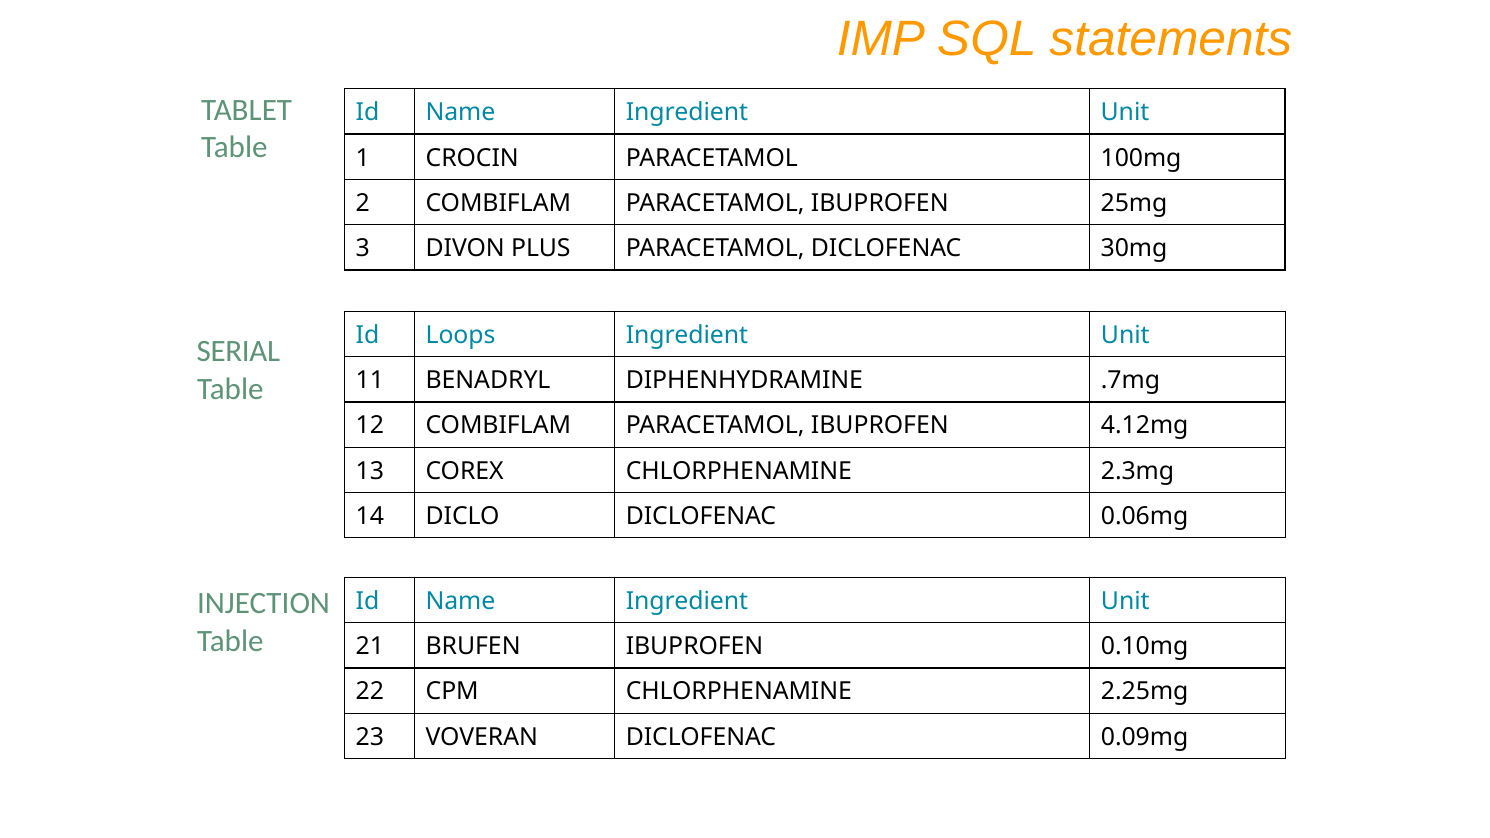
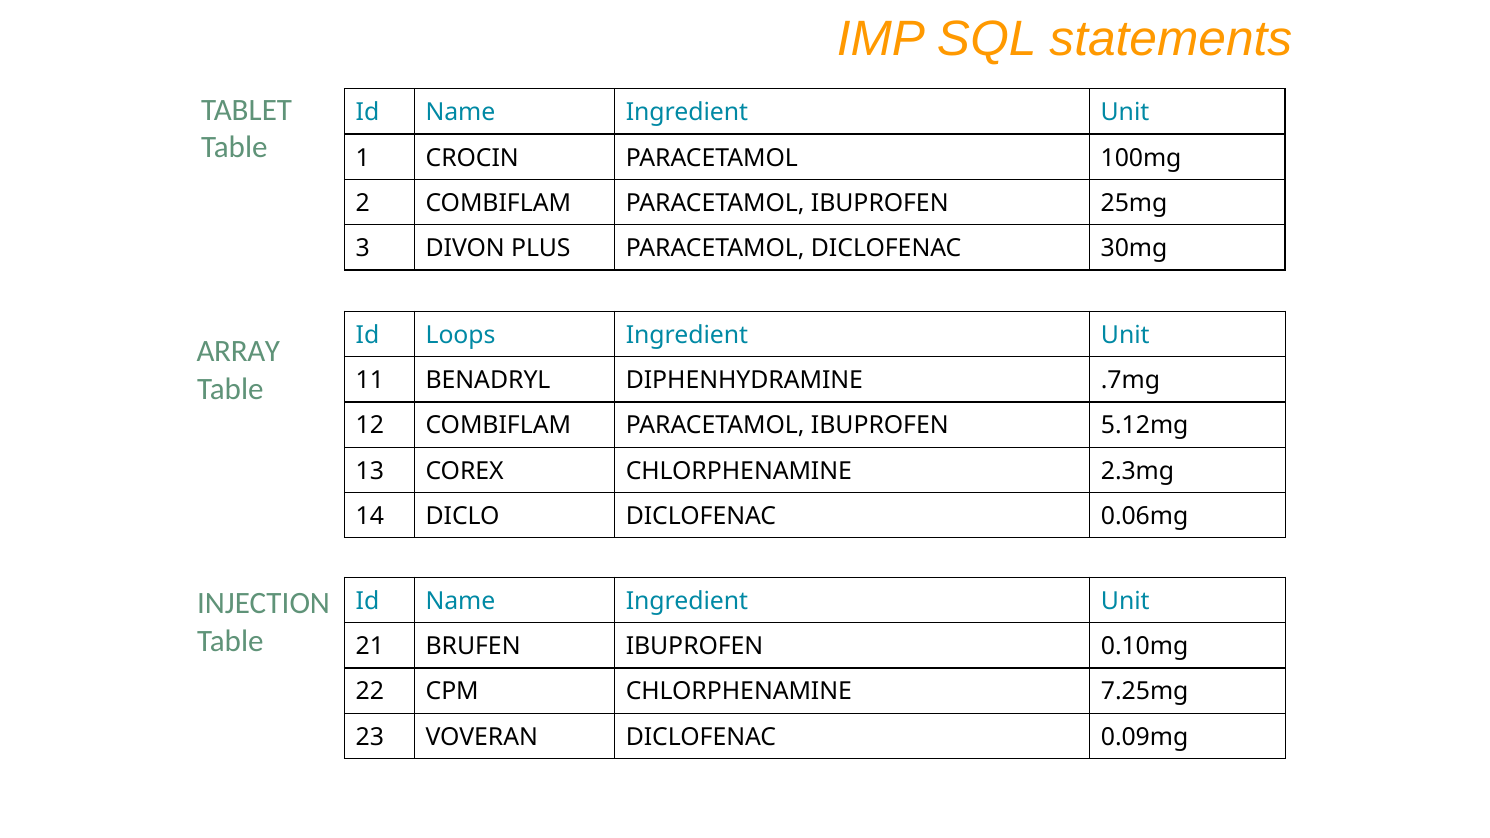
SERIAL: SERIAL -> ARRAY
4.12mg: 4.12mg -> 5.12mg
2.25mg: 2.25mg -> 7.25mg
